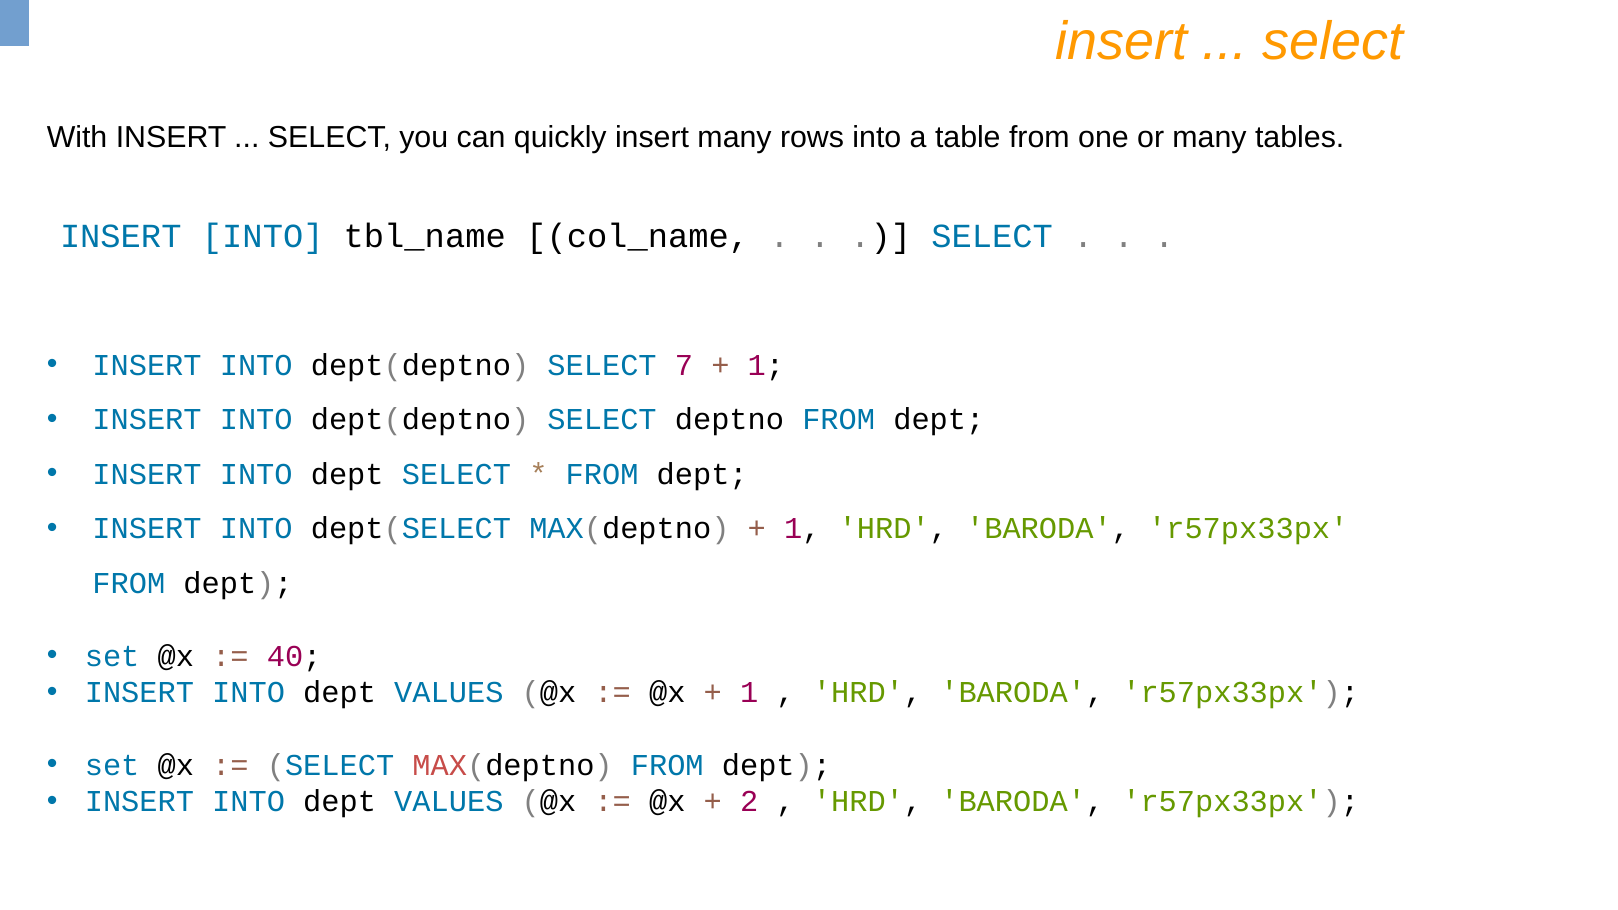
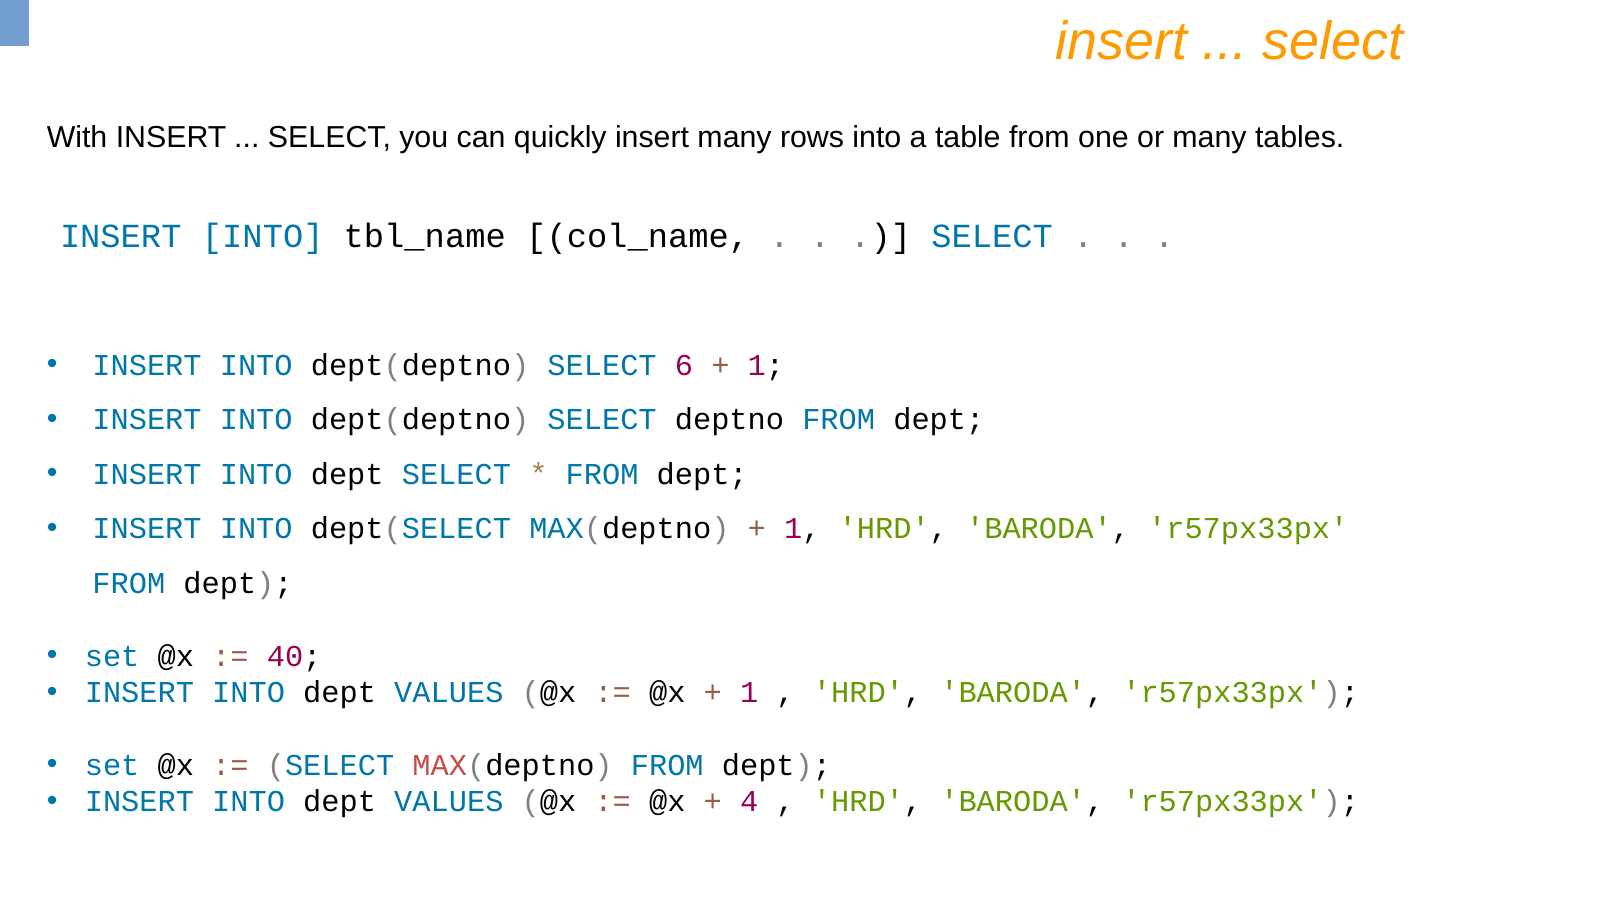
7: 7 -> 6
2: 2 -> 4
